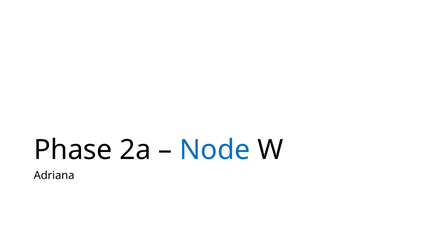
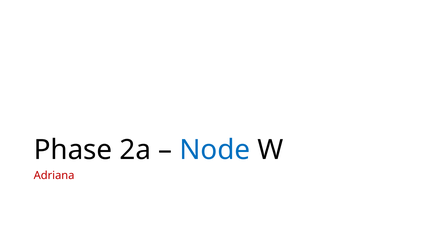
Adriana colour: black -> red
